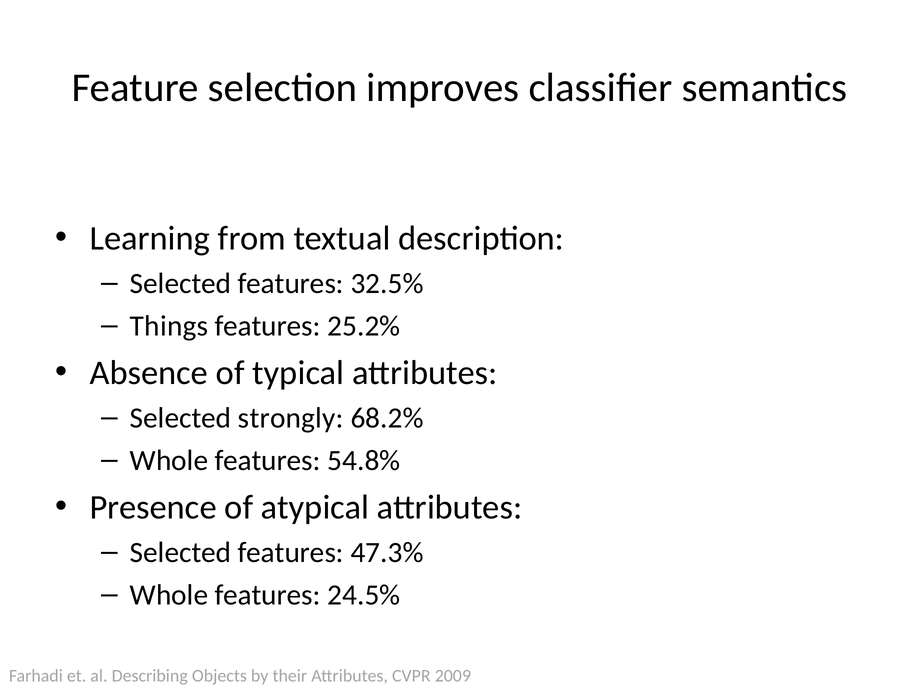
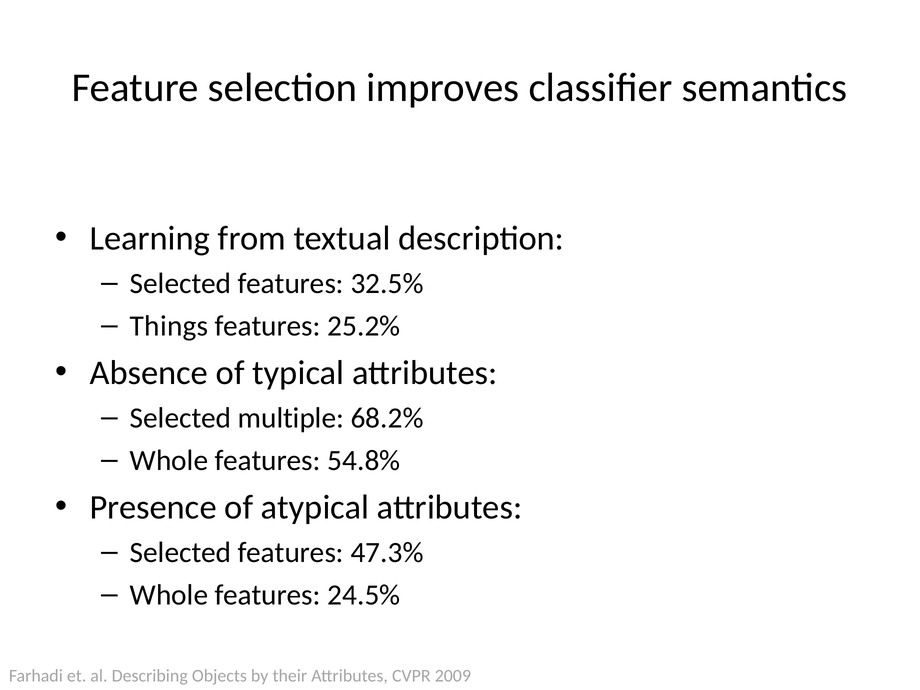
strongly: strongly -> multiple
